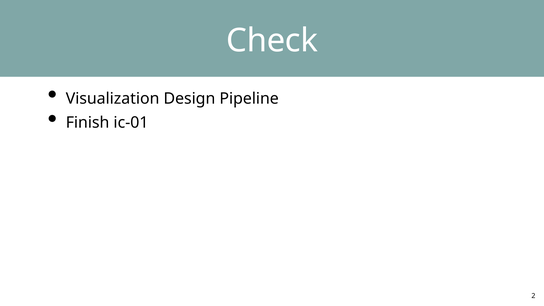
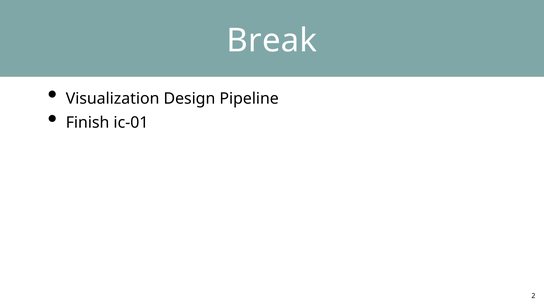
Check: Check -> Break
